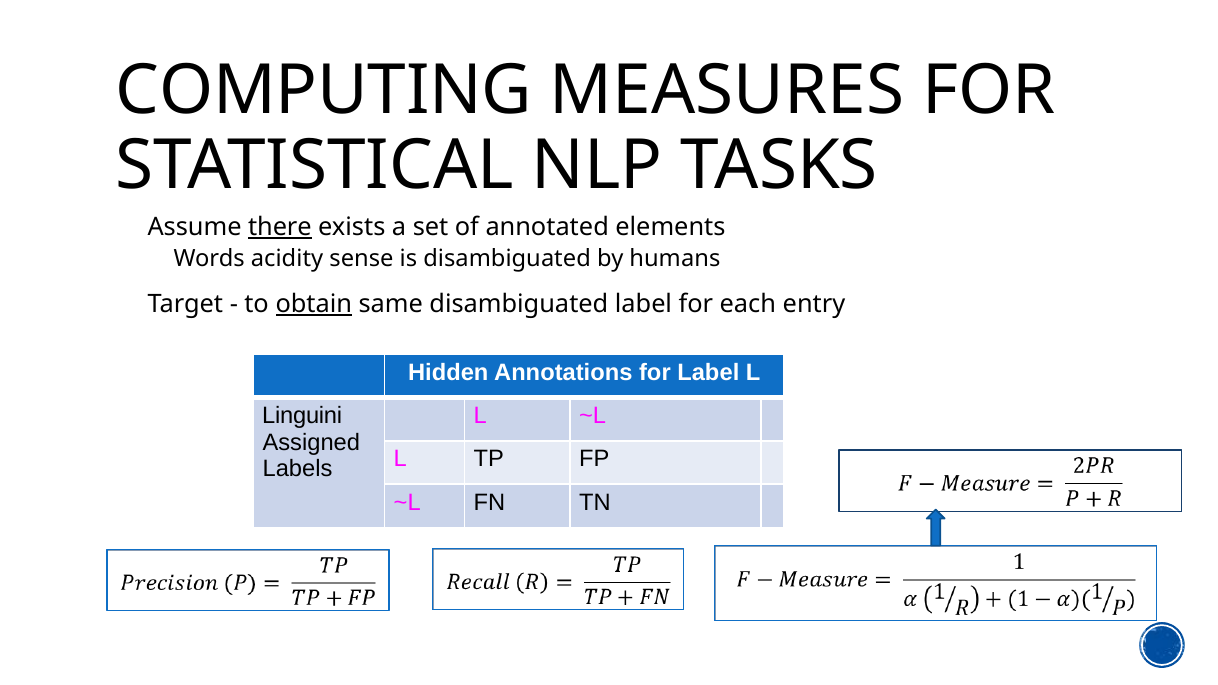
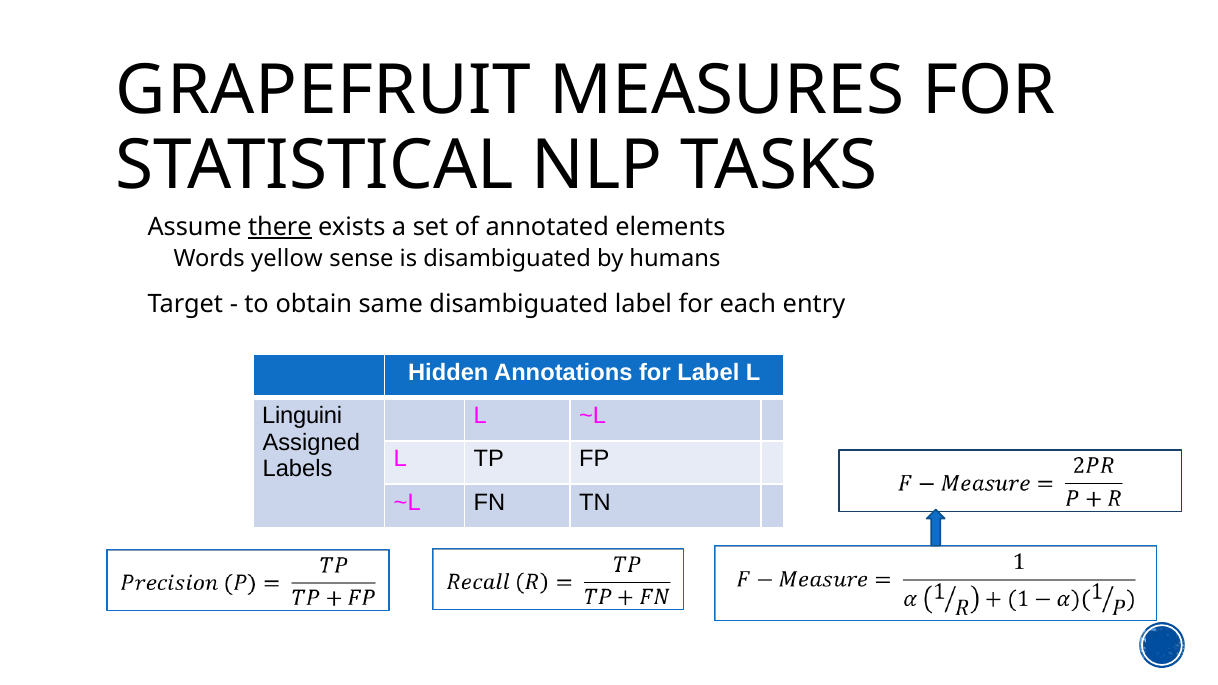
COMPUTING: COMPUTING -> GRAPEFRUIT
acidity: acidity -> yellow
obtain underline: present -> none
